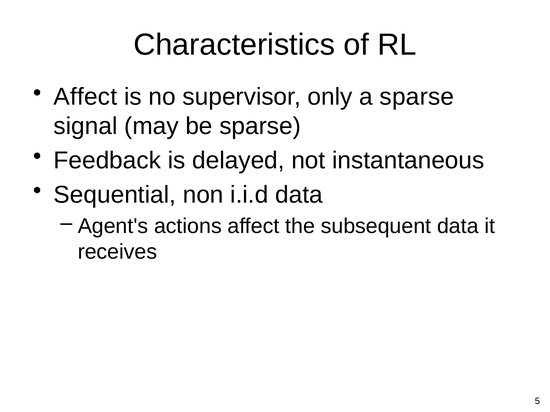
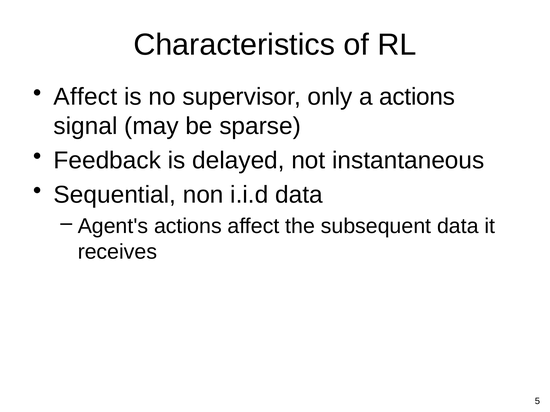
a sparse: sparse -> actions
